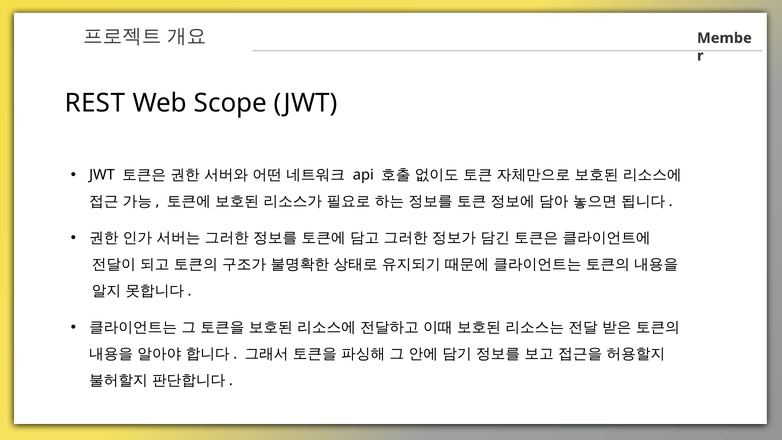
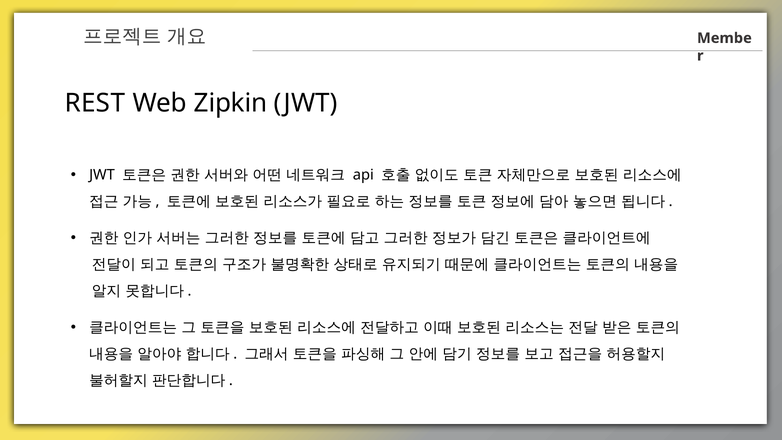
Scope: Scope -> Zipkin
